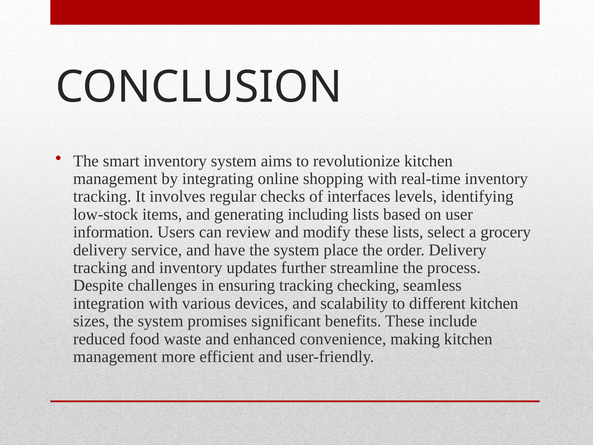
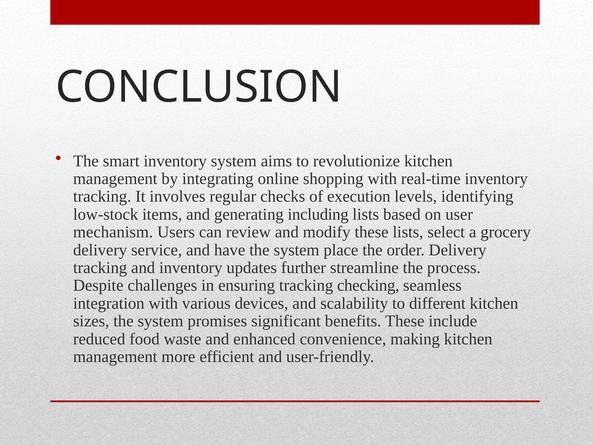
interfaces: interfaces -> execution
information: information -> mechanism
